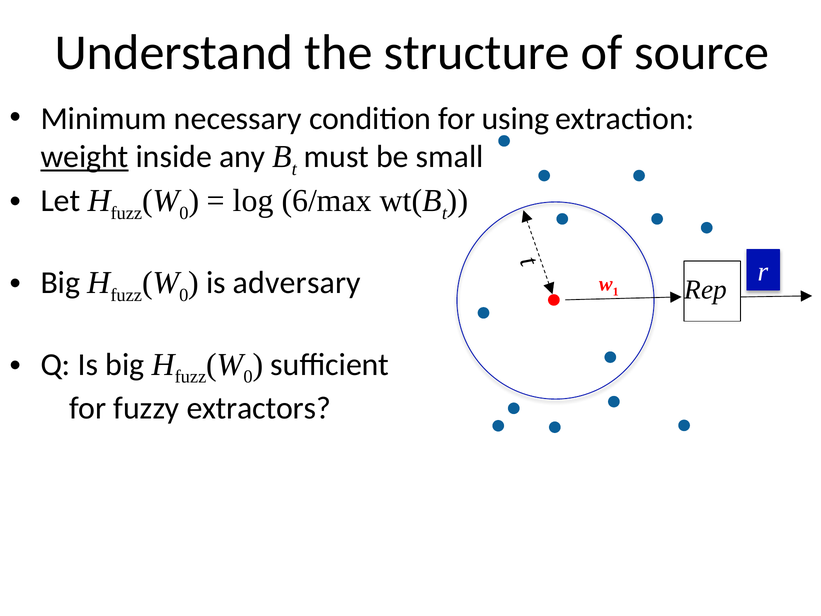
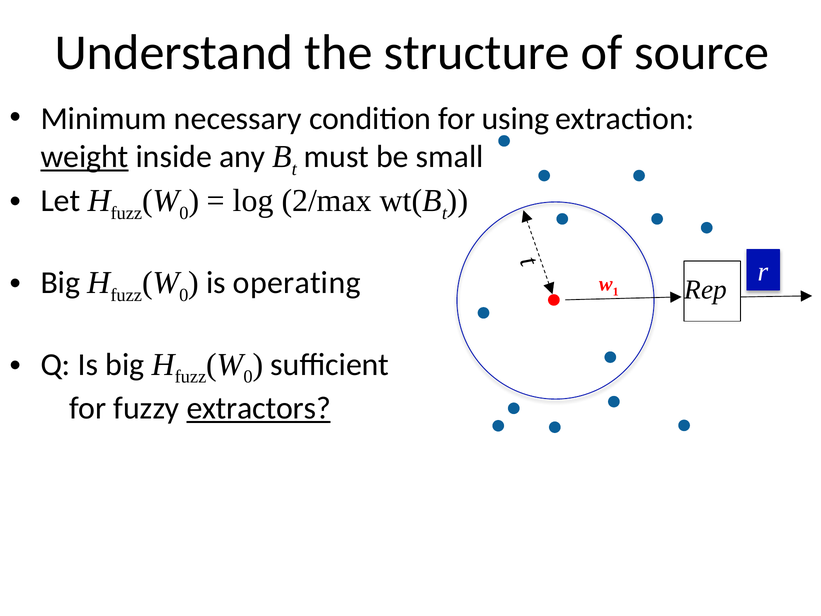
6/max: 6/max -> 2/max
adversary: adversary -> operating
extractors underline: none -> present
